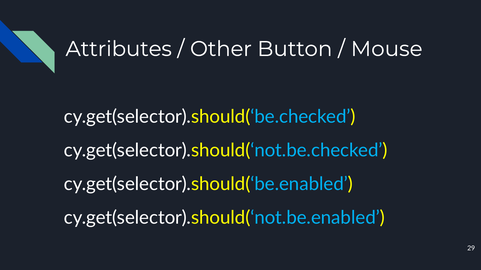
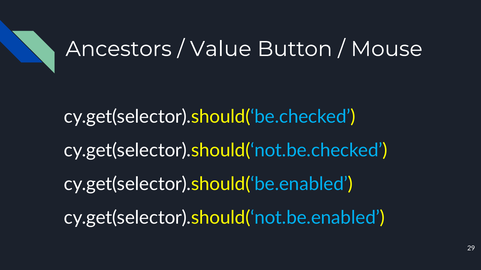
Attributes: Attributes -> Ancestors
Other: Other -> Value
